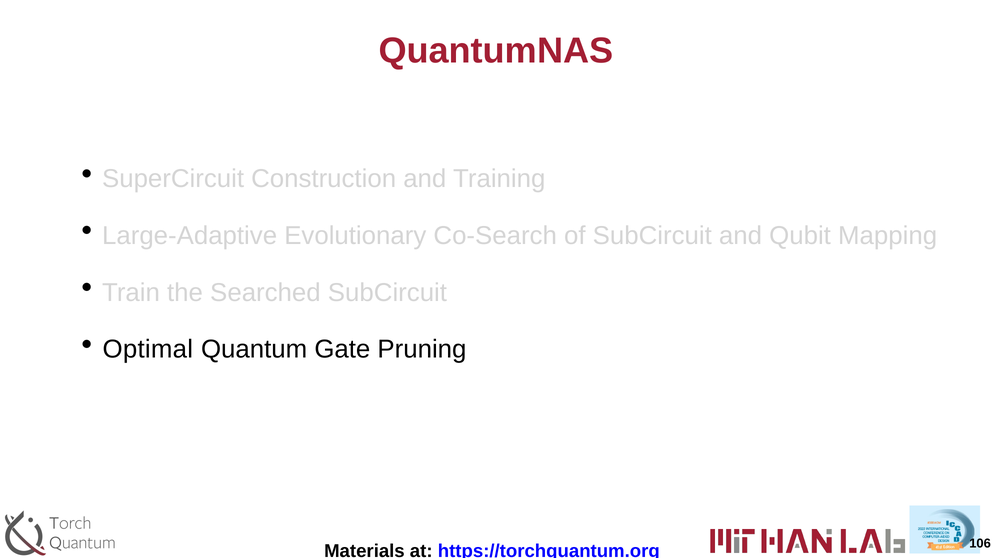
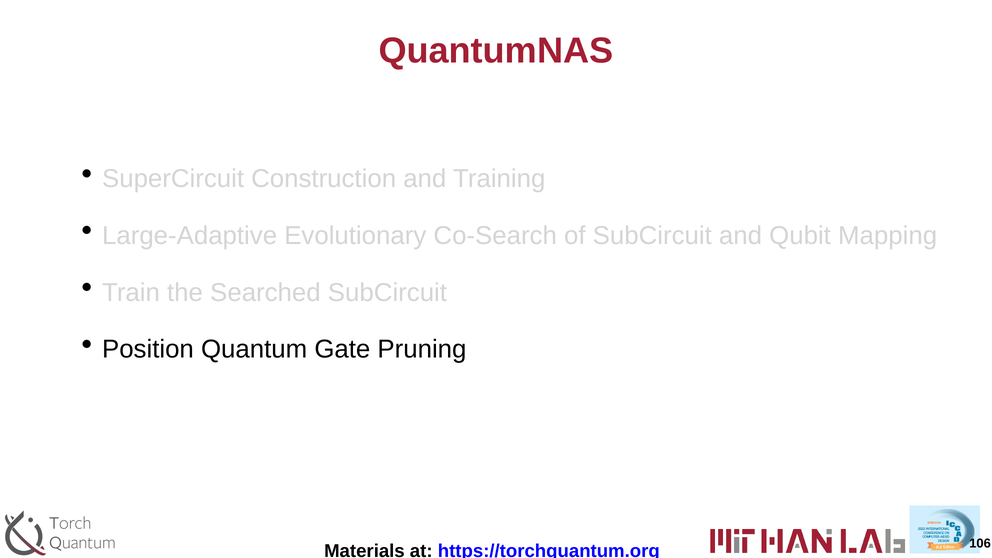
Optimal: Optimal -> Position
